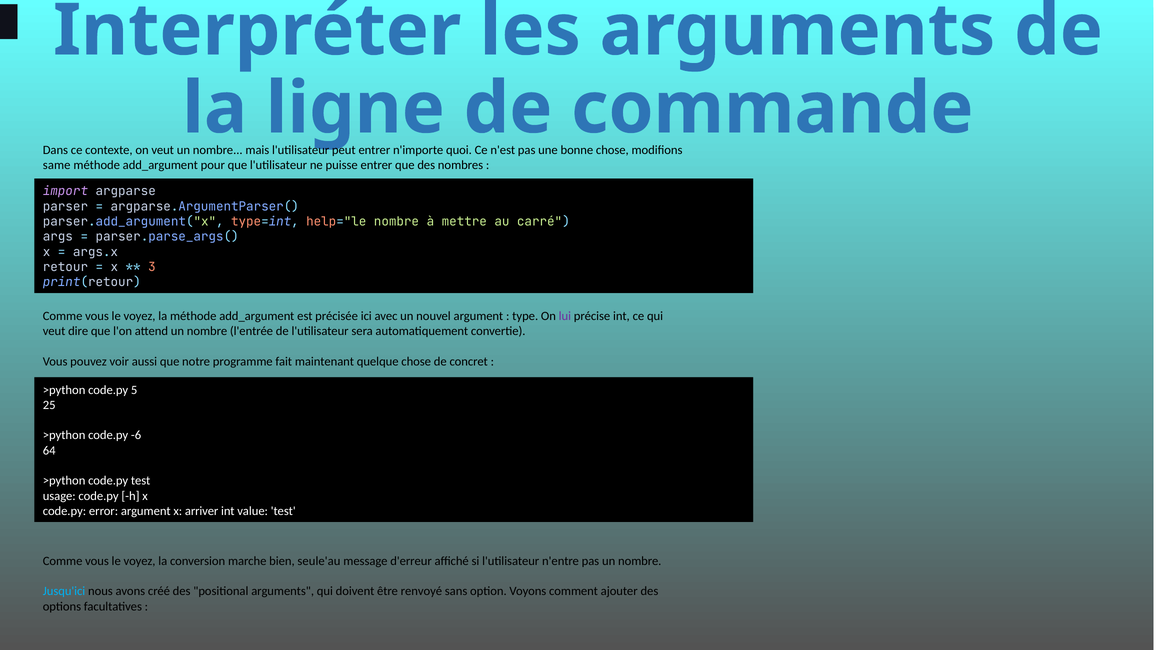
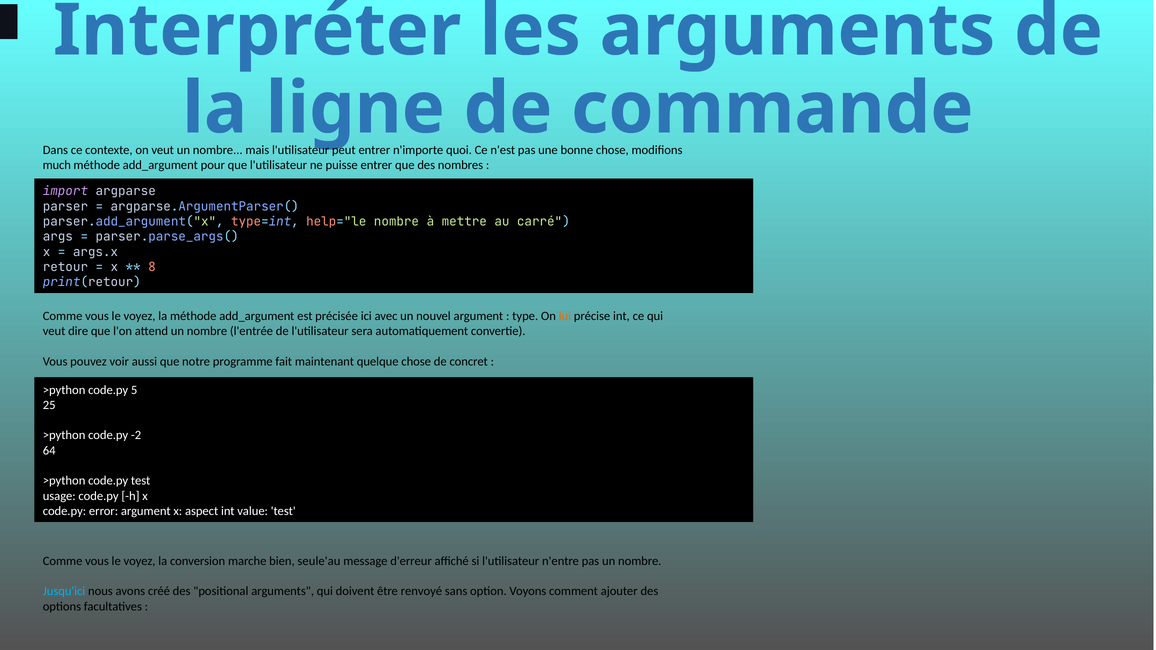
same: same -> much
3: 3 -> 8
lui colour: purple -> orange
-6: -6 -> -2
arriver: arriver -> aspect
